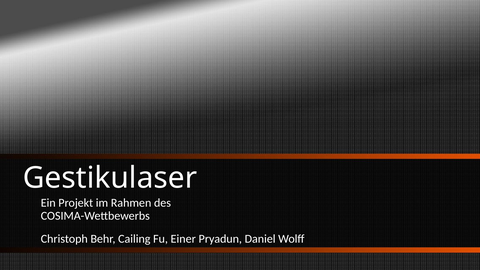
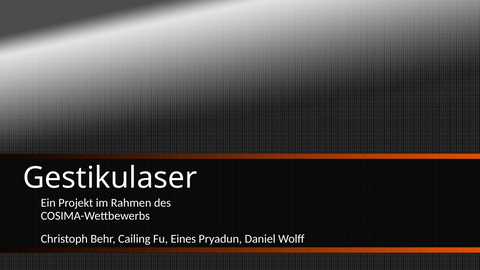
Einer: Einer -> Eines
